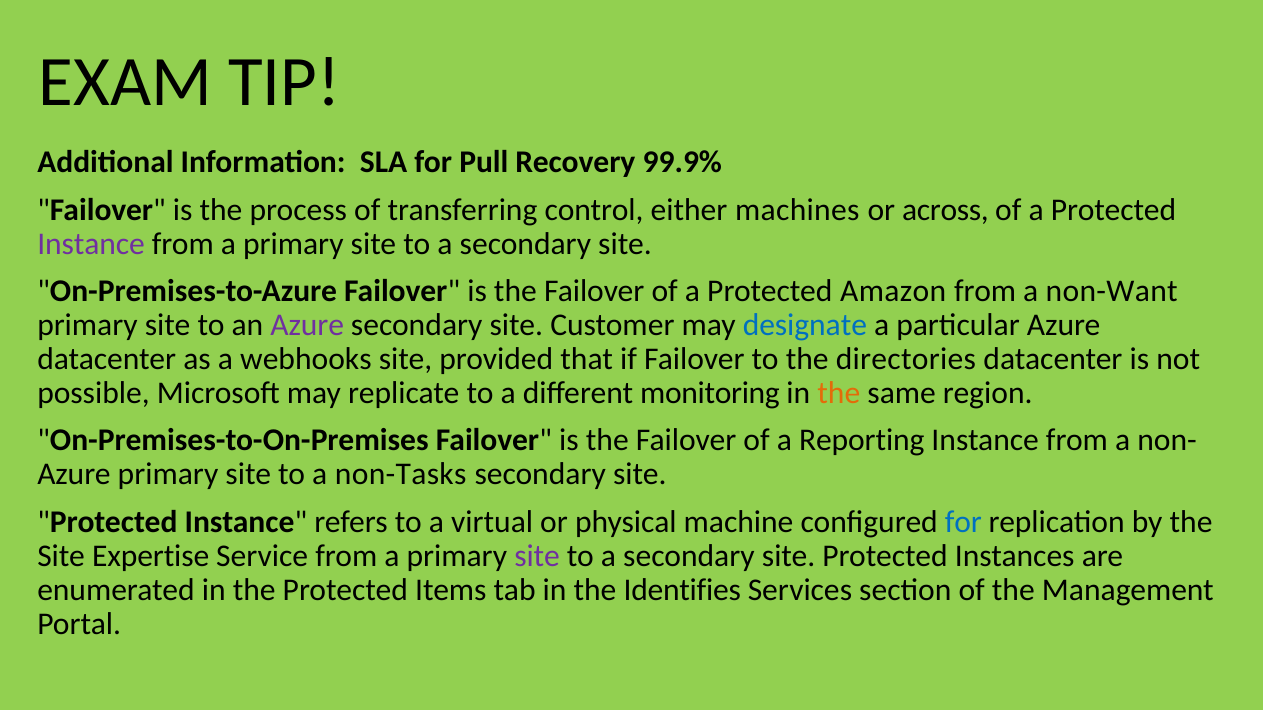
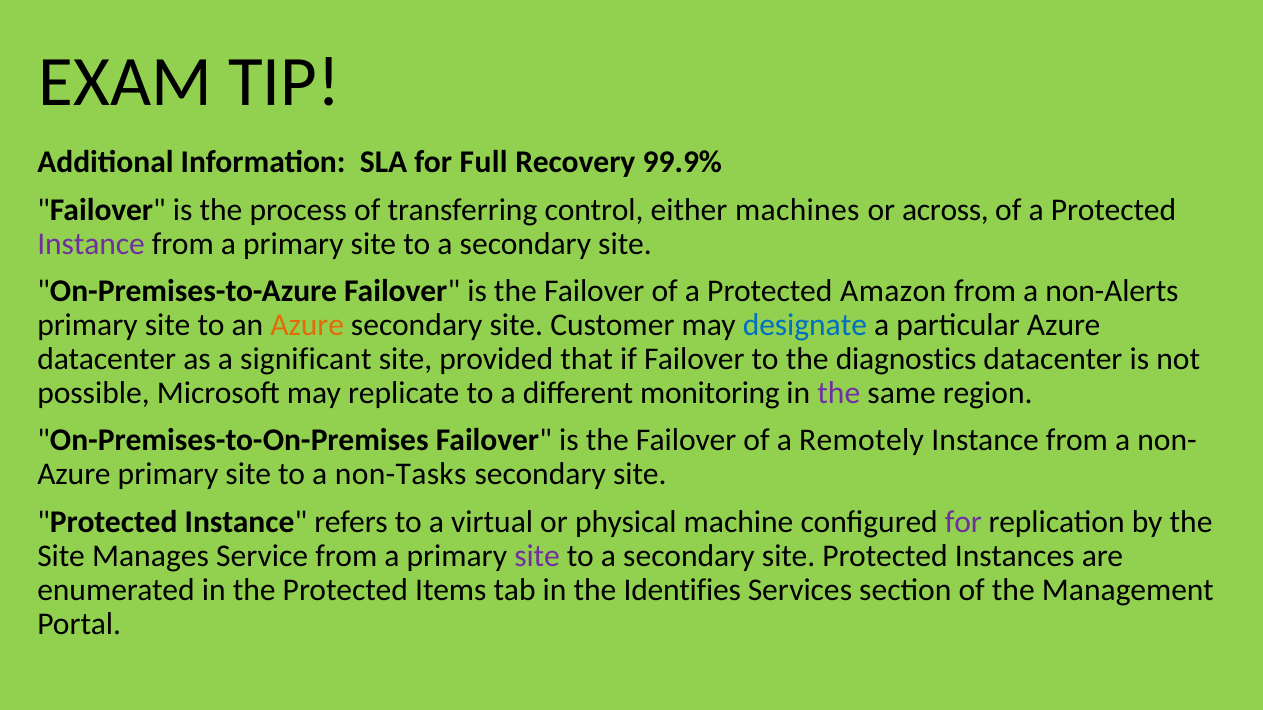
Pull: Pull -> Full
non-Want: non-Want -> non-Alerts
Azure at (307, 325) colour: purple -> orange
webhooks: webhooks -> significant
directories: directories -> diagnostics
the at (839, 393) colour: orange -> purple
Reporting: Reporting -> Remotely
for at (963, 522) colour: blue -> purple
Expertise: Expertise -> Manages
